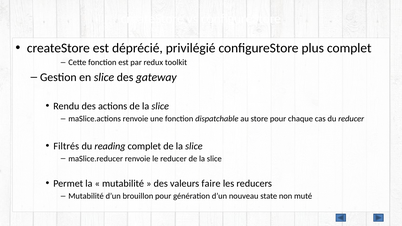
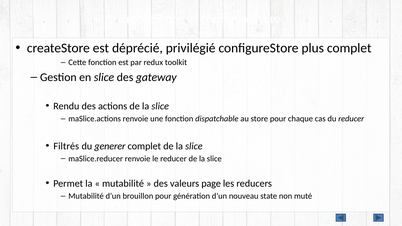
reading: reading -> generer
faire: faire -> page
